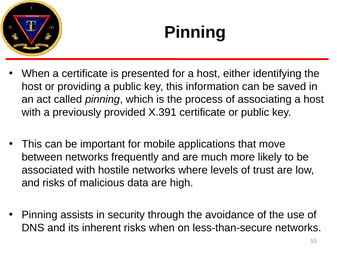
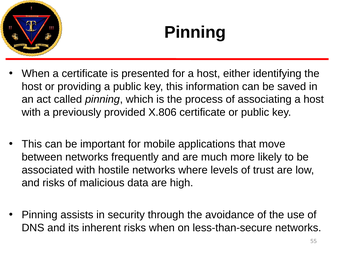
X.391: X.391 -> X.806
